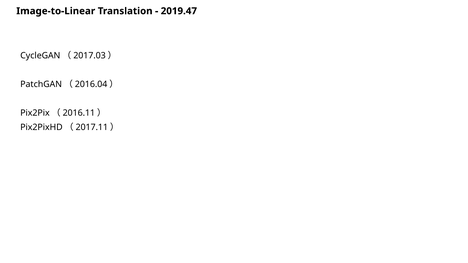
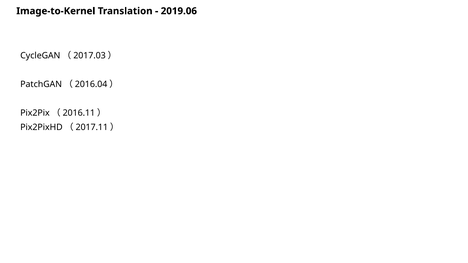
Image-to-Linear: Image-to-Linear -> Image-to-Kernel
2019.47: 2019.47 -> 2019.06
